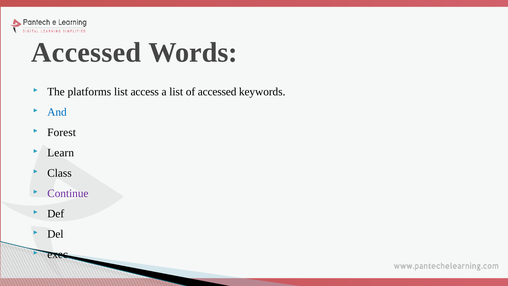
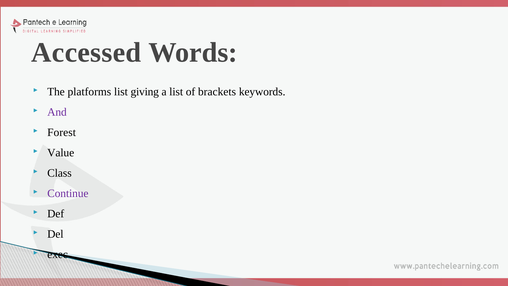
access: access -> giving
of accessed: accessed -> brackets
And colour: blue -> purple
Learn: Learn -> Value
